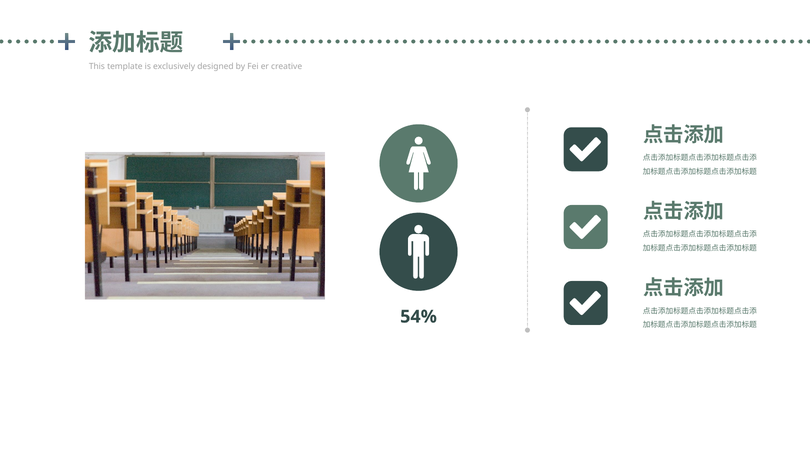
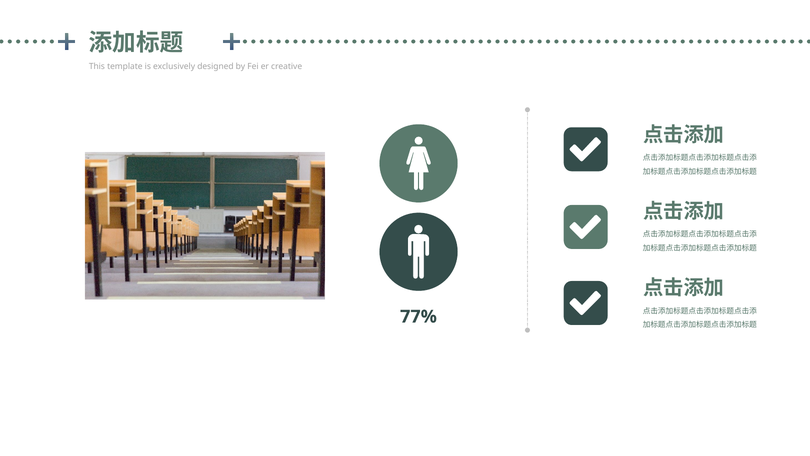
54%: 54% -> 77%
